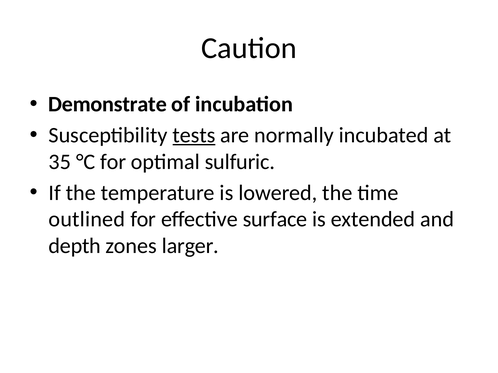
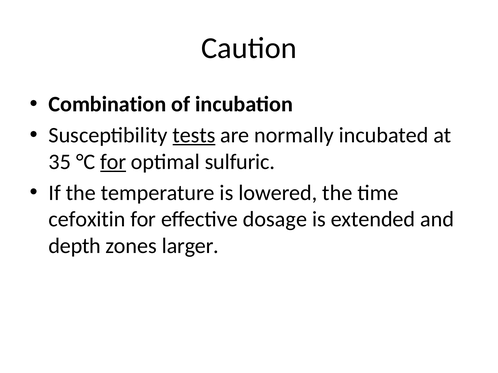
Demonstrate: Demonstrate -> Combination
for at (113, 162) underline: none -> present
outlined: outlined -> cefoxitin
surface: surface -> dosage
